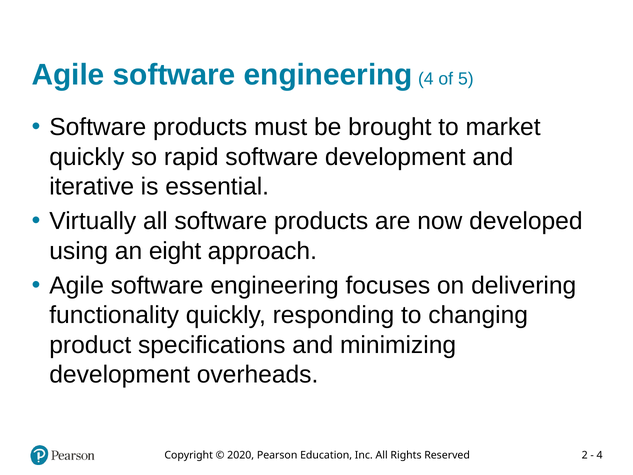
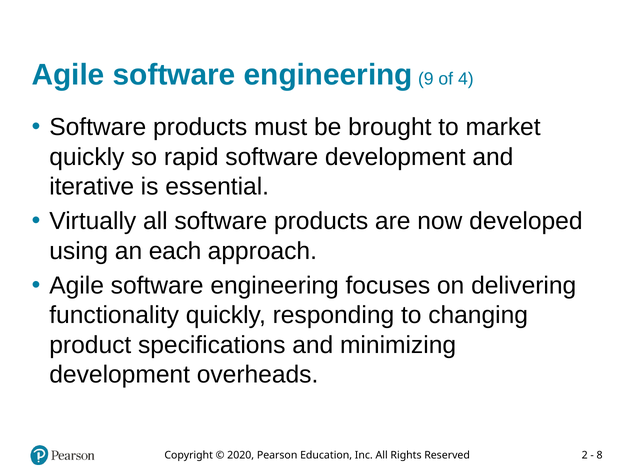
engineering 4: 4 -> 9
5: 5 -> 4
eight: eight -> each
4 at (600, 455): 4 -> 8
